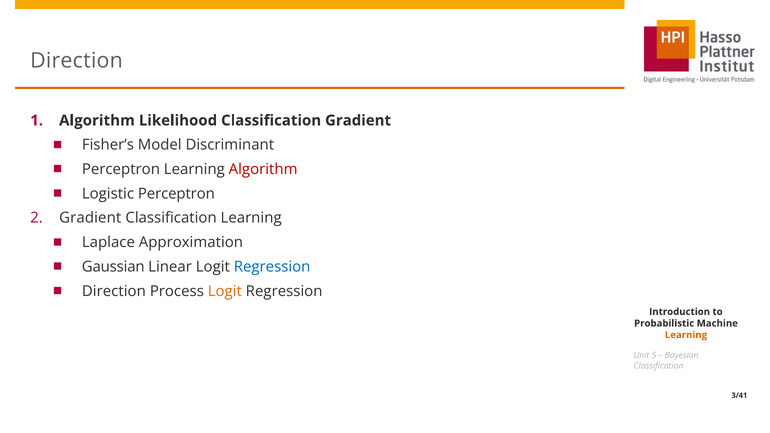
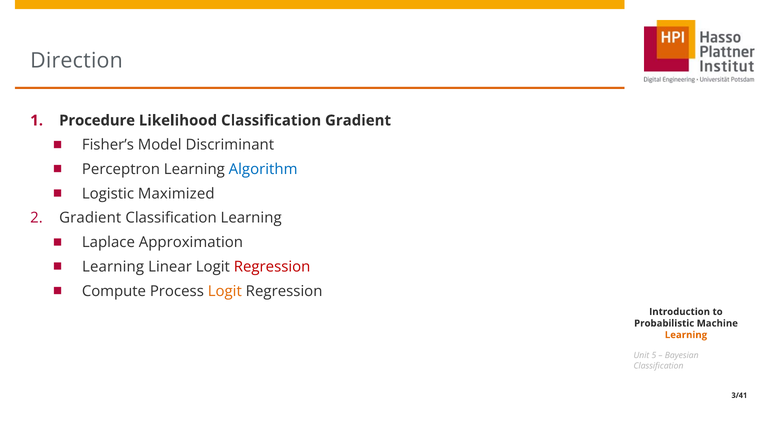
Algorithm at (97, 121): Algorithm -> Procedure
Algorithm at (263, 169) colour: red -> blue
Logistic Perceptron: Perceptron -> Maximized
Gaussian at (113, 267): Gaussian -> Learning
Regression at (272, 267) colour: blue -> red
Direction at (114, 291): Direction -> Compute
